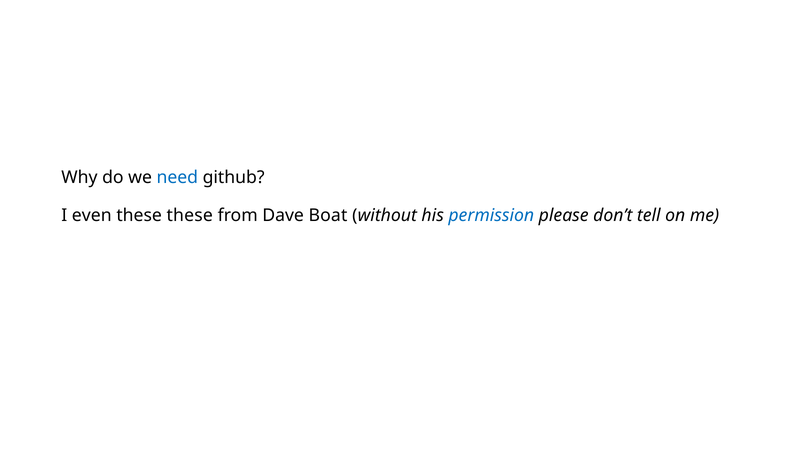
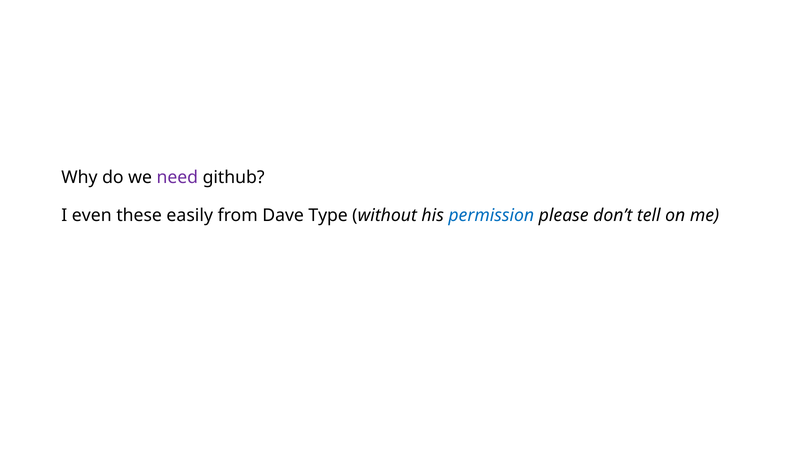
need colour: blue -> purple
these these: these -> easily
Boat: Boat -> Type
